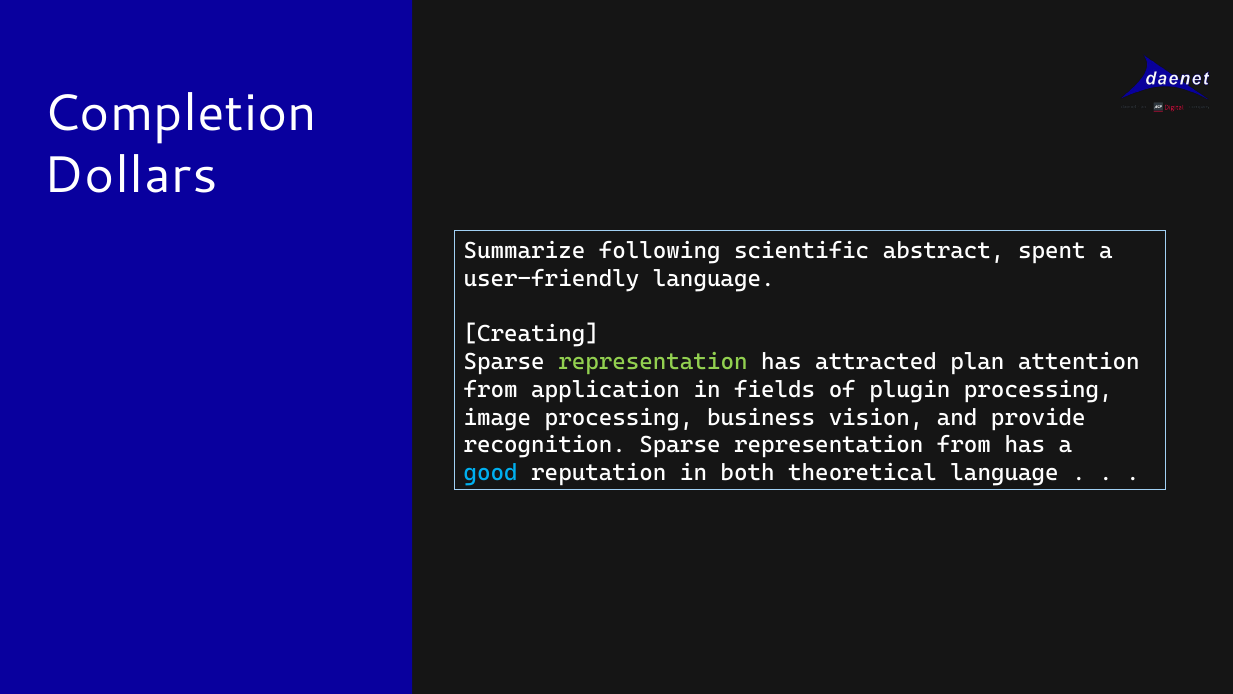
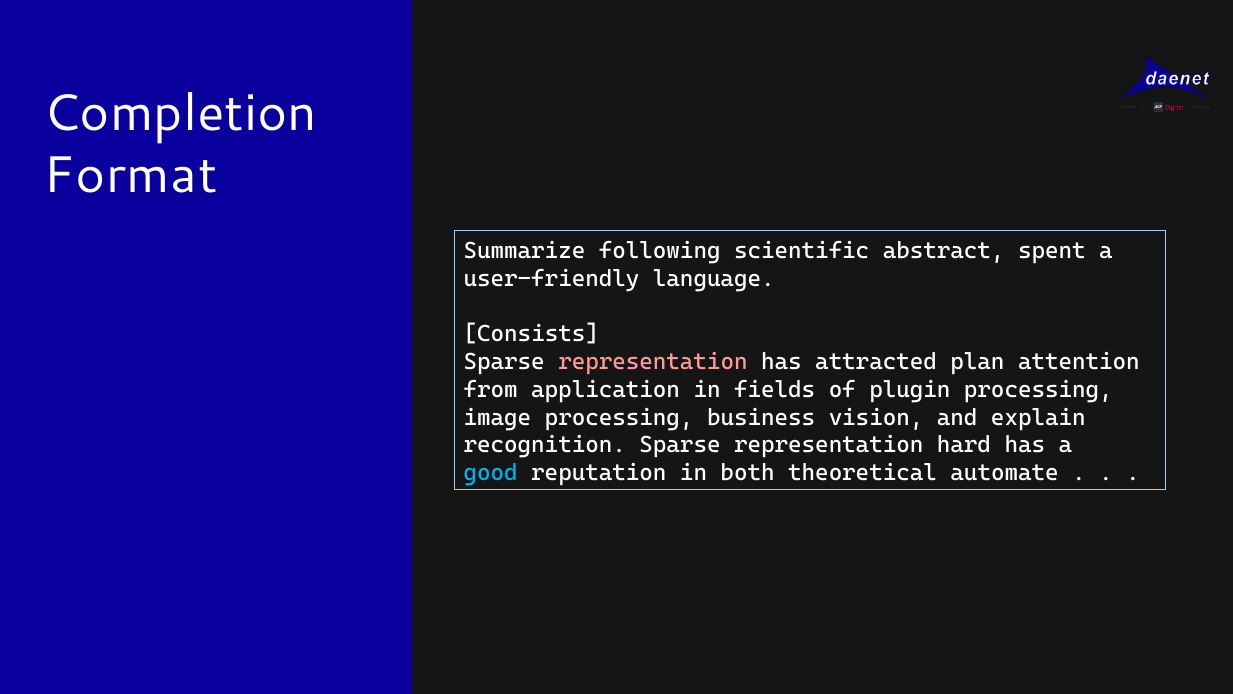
Dollars: Dollars -> Format
Creating: Creating -> Consists
representation at (653, 362) colour: light green -> pink
provide: provide -> explain
representation from: from -> hard
theoretical language: language -> automate
